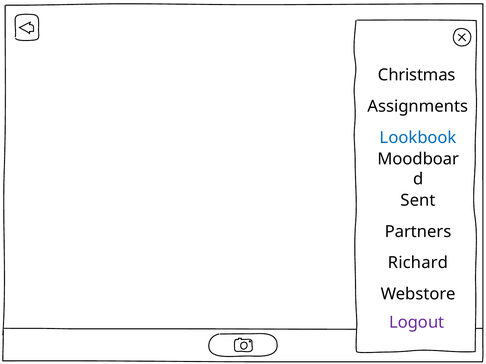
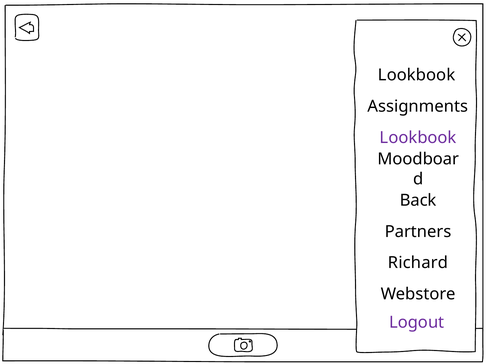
Christmas at (417, 75): Christmas -> Lookbook
Lookbook at (418, 138) colour: blue -> purple
Sent: Sent -> Back
